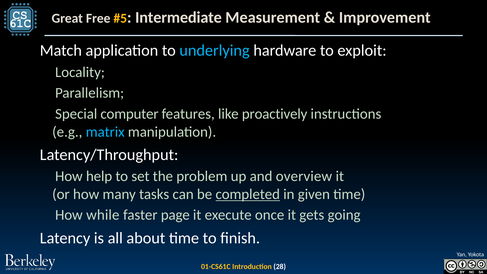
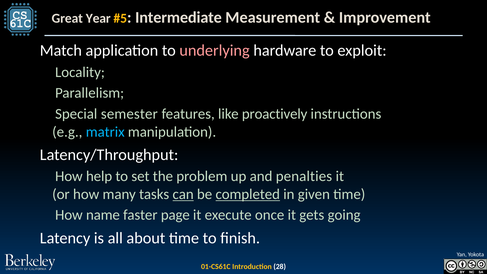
Free: Free -> Year
underlying colour: light blue -> pink
computer: computer -> semester
overview: overview -> penalties
can underline: none -> present
while: while -> name
